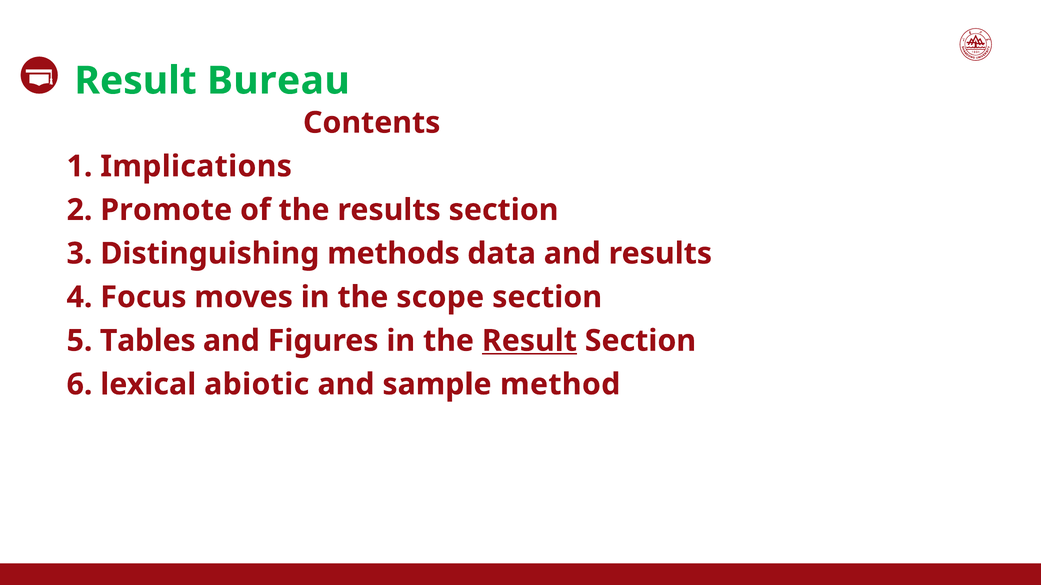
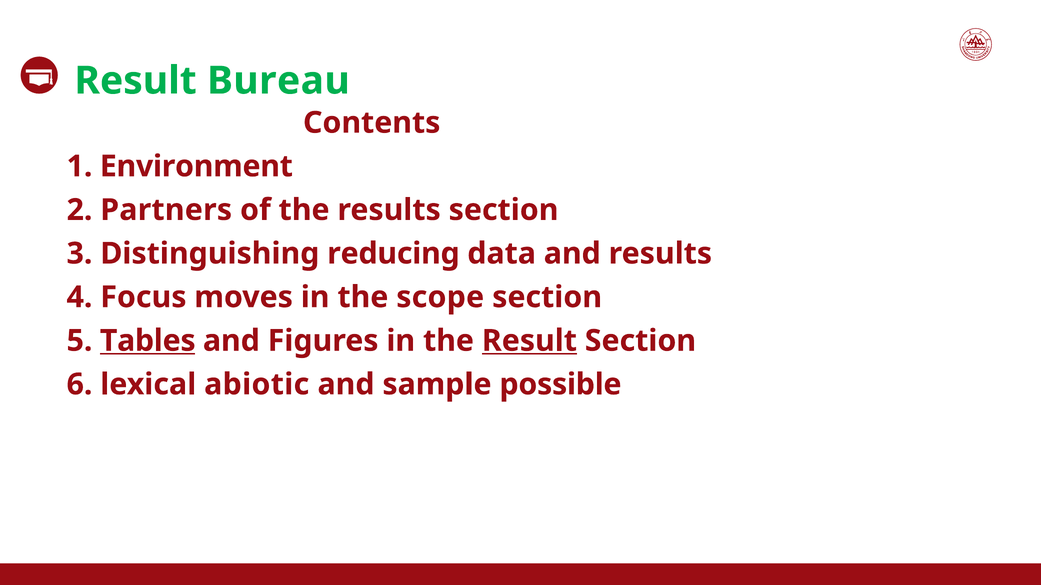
Implications: Implications -> Environment
Promote: Promote -> Partners
methods: methods -> reducing
Tables underline: none -> present
method: method -> possible
